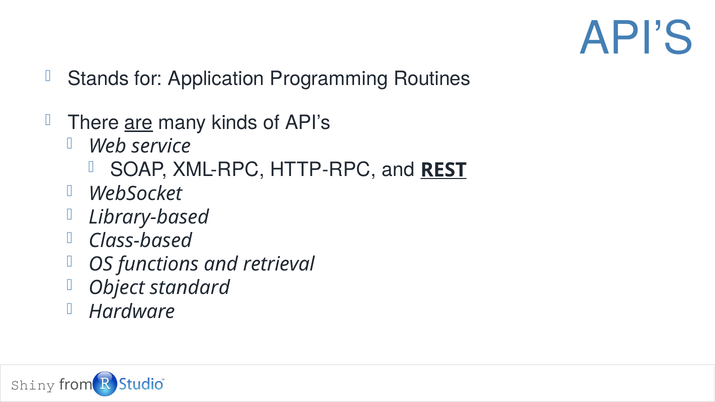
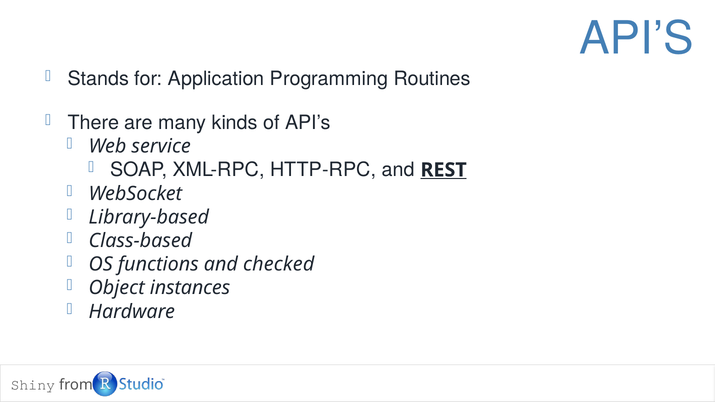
are underline: present -> none
retrieval: retrieval -> checked
standard: standard -> instances
